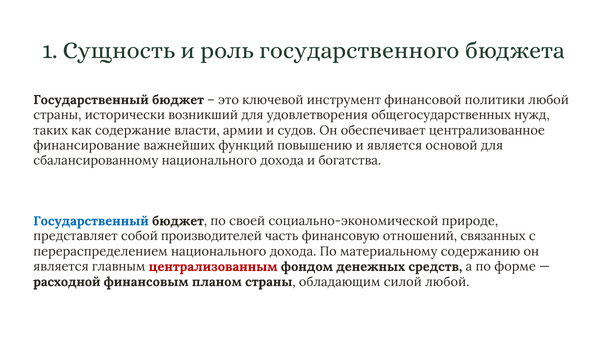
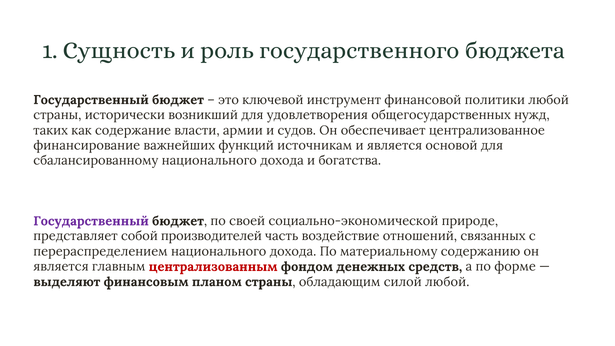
повышению: повышению -> источникам
Государственный at (91, 221) colour: blue -> purple
финансовую: финансовую -> воздействие
расходной: расходной -> выделяют
